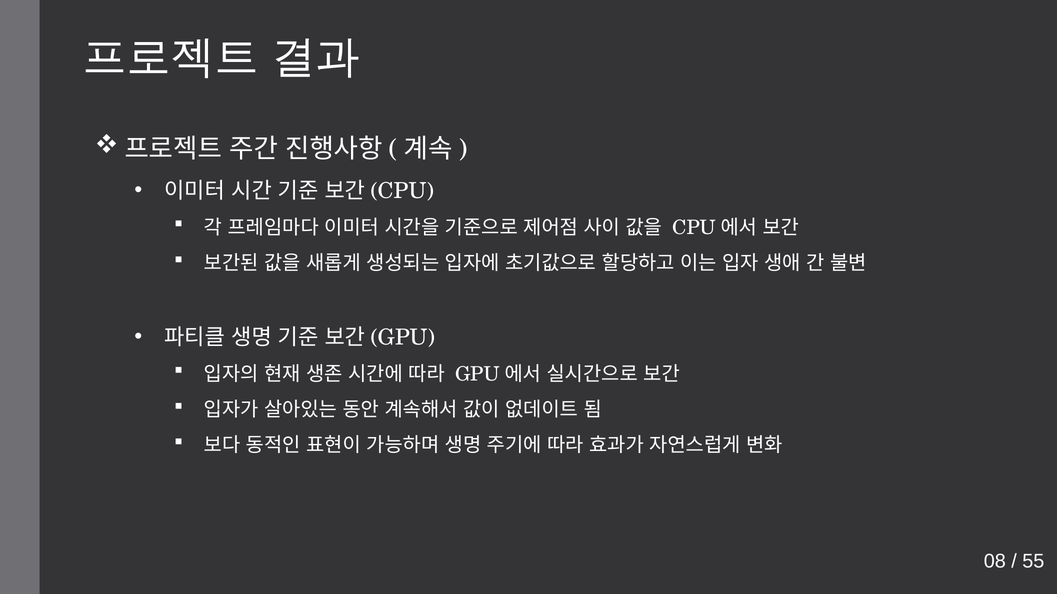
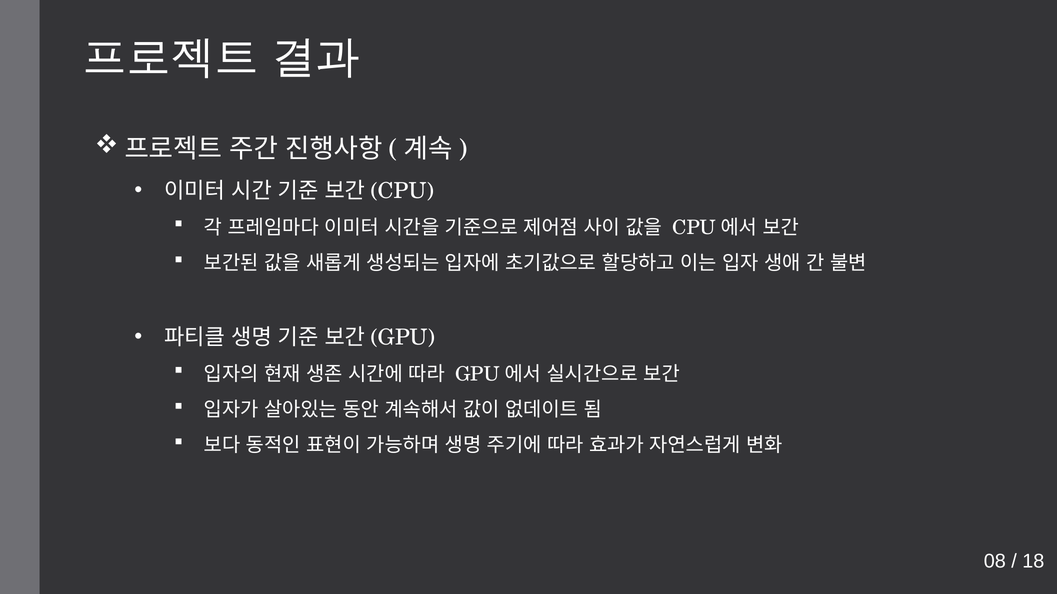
55: 55 -> 18
